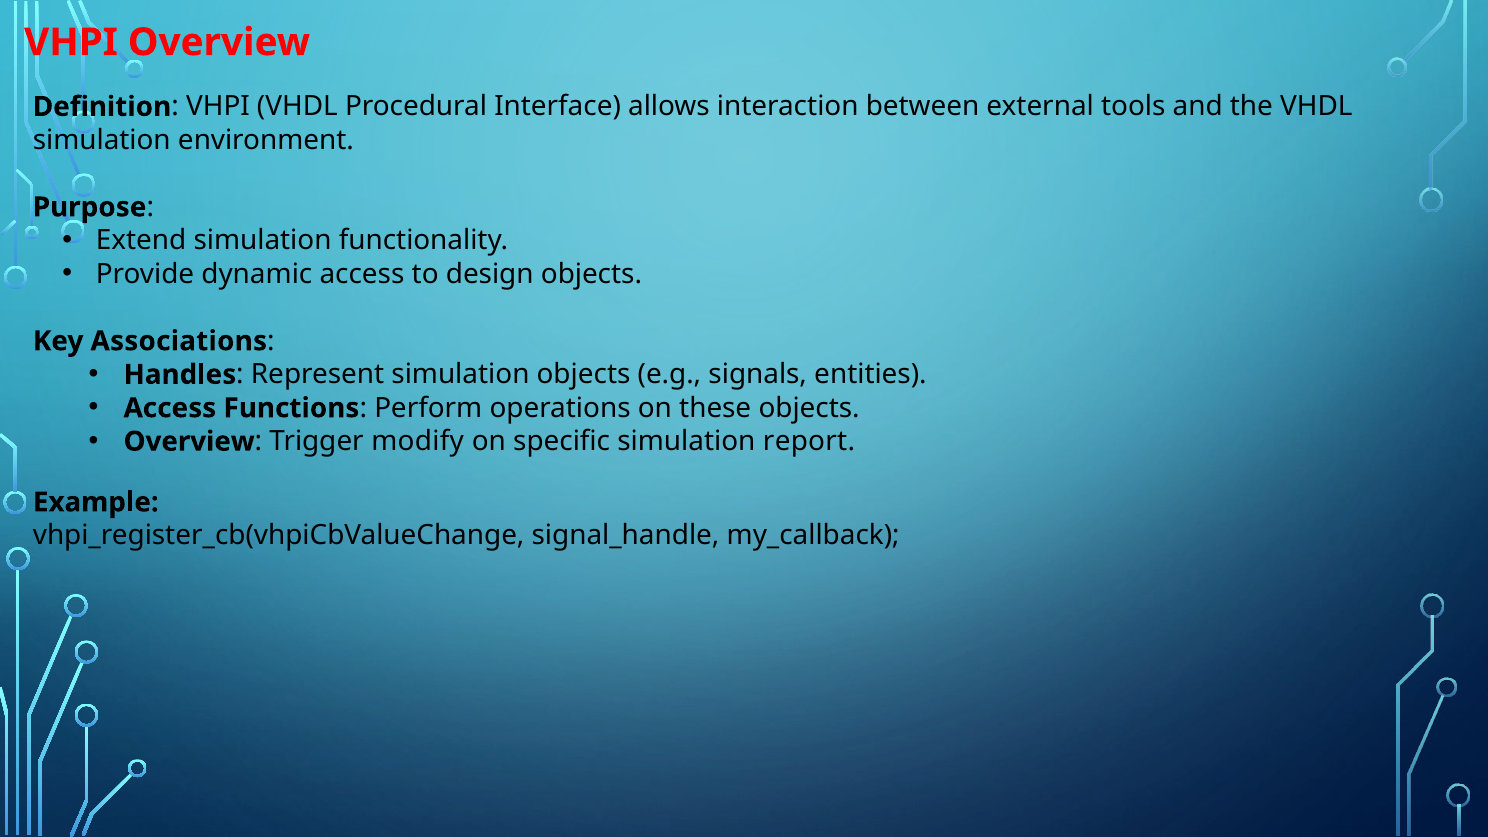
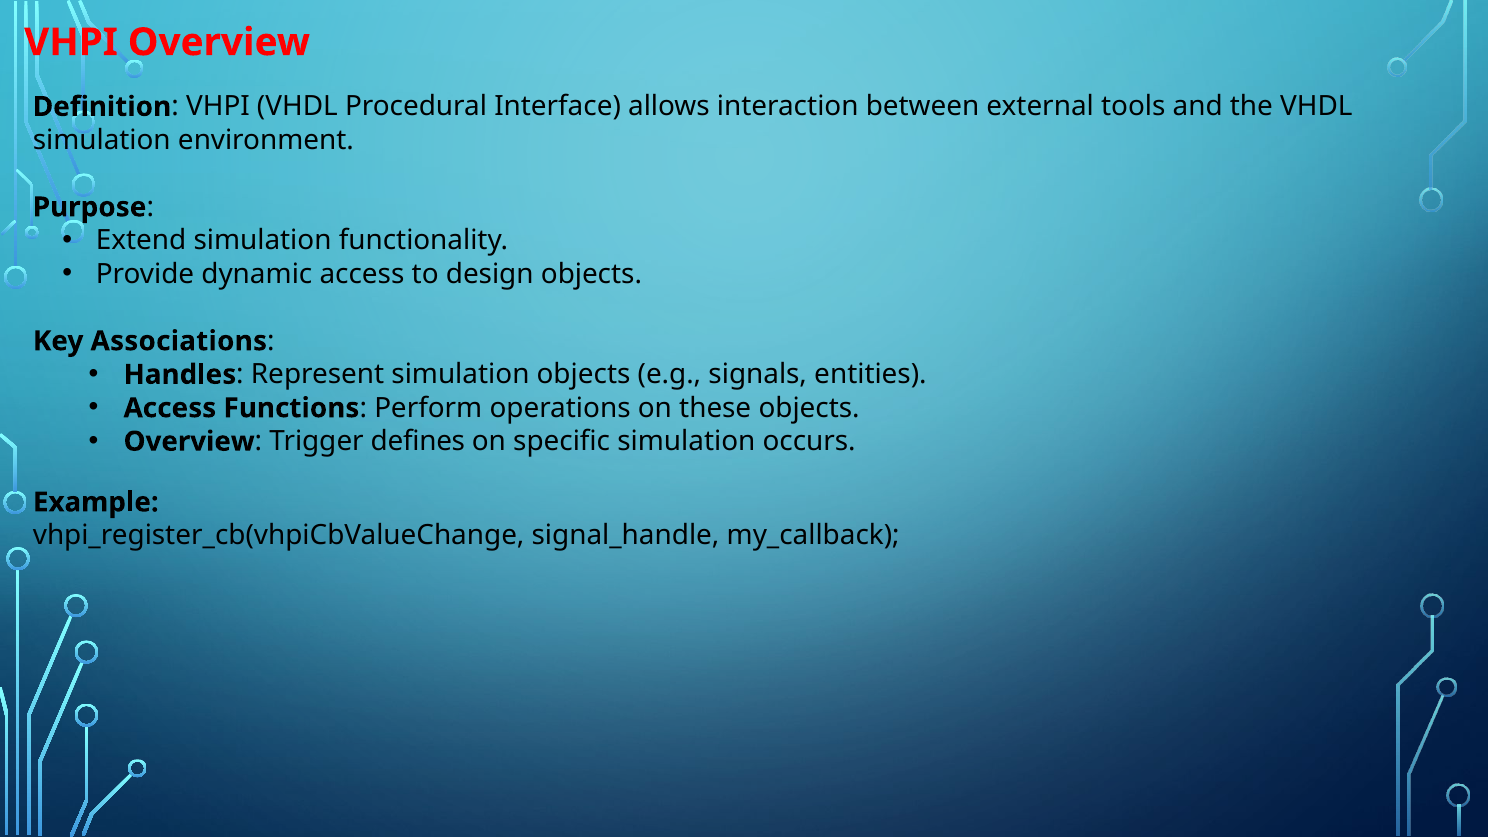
modify: modify -> defines
report: report -> occurs
